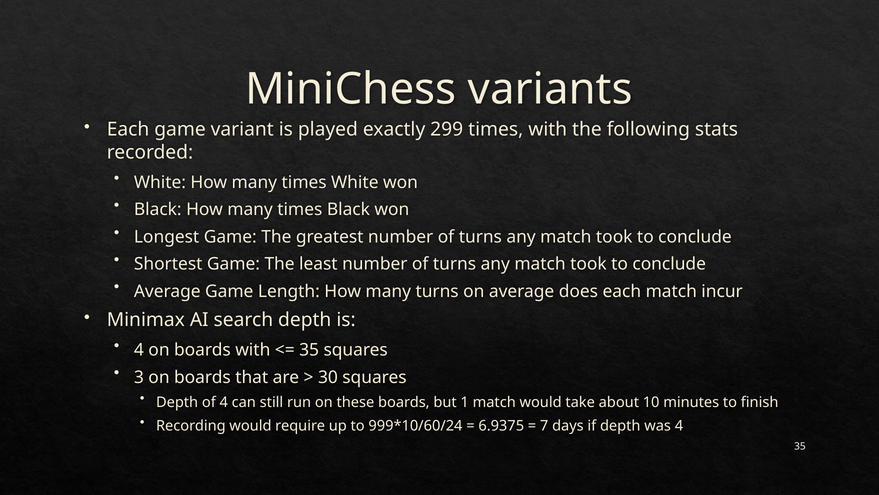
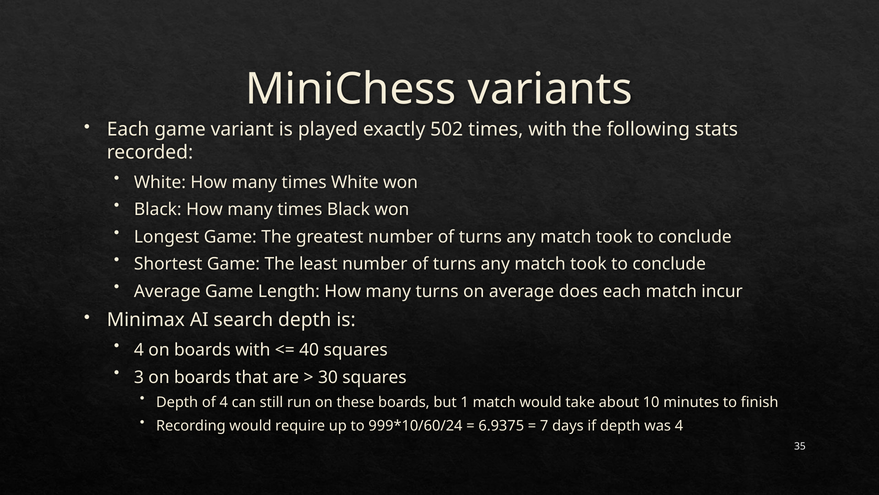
299: 299 -> 502
35 at (309, 350): 35 -> 40
